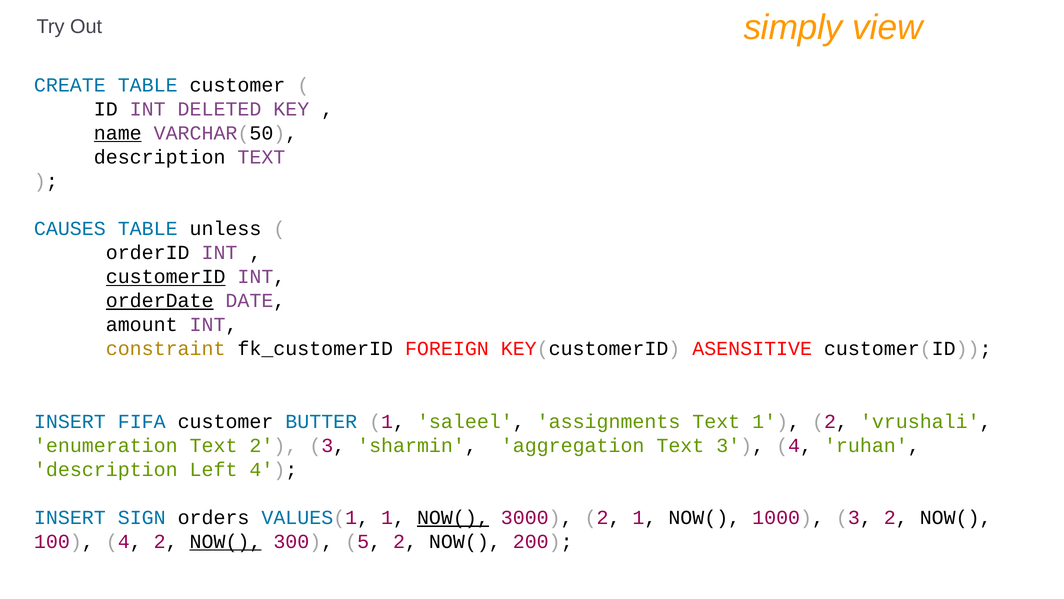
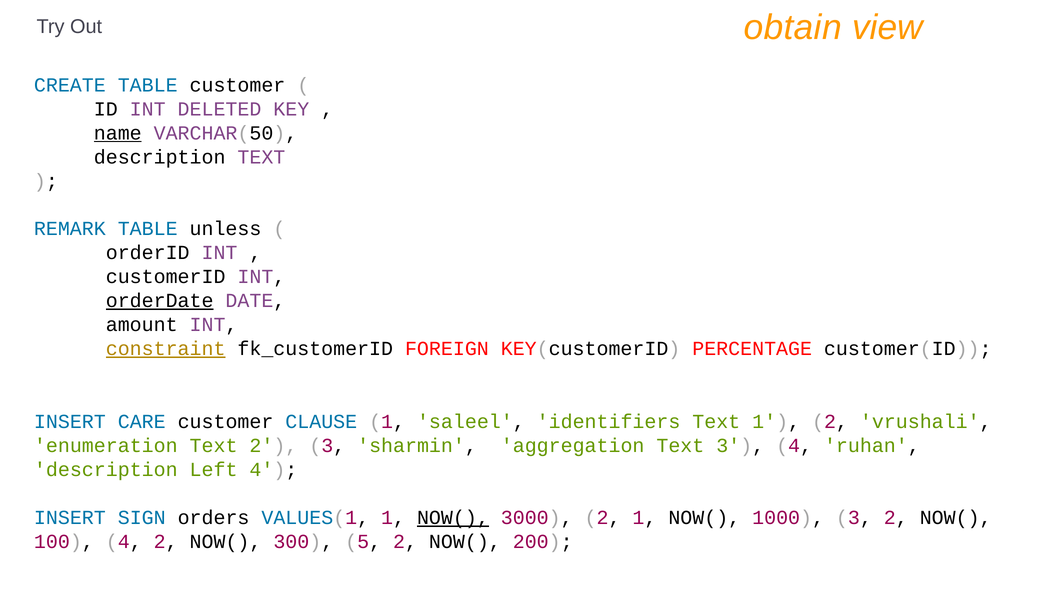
simply: simply -> obtain
CAUSES: CAUSES -> REMARK
customerID underline: present -> none
constraint underline: none -> present
ASENSITIVE: ASENSITIVE -> PERCENTAGE
FIFA: FIFA -> CARE
BUTTER: BUTTER -> CLAUSE
assignments: assignments -> identifiers
NOW( at (226, 541) underline: present -> none
